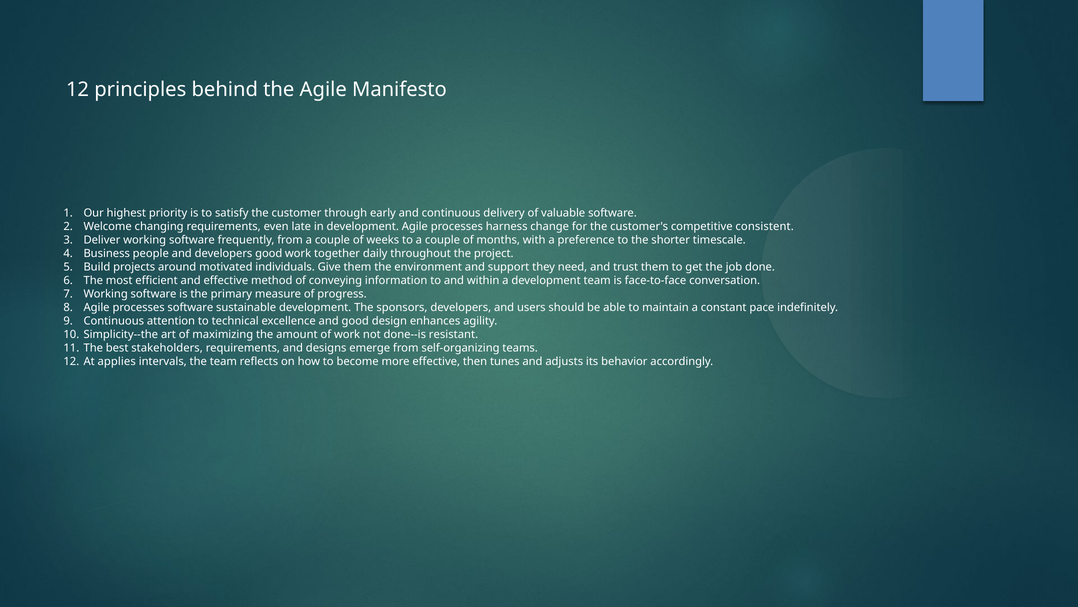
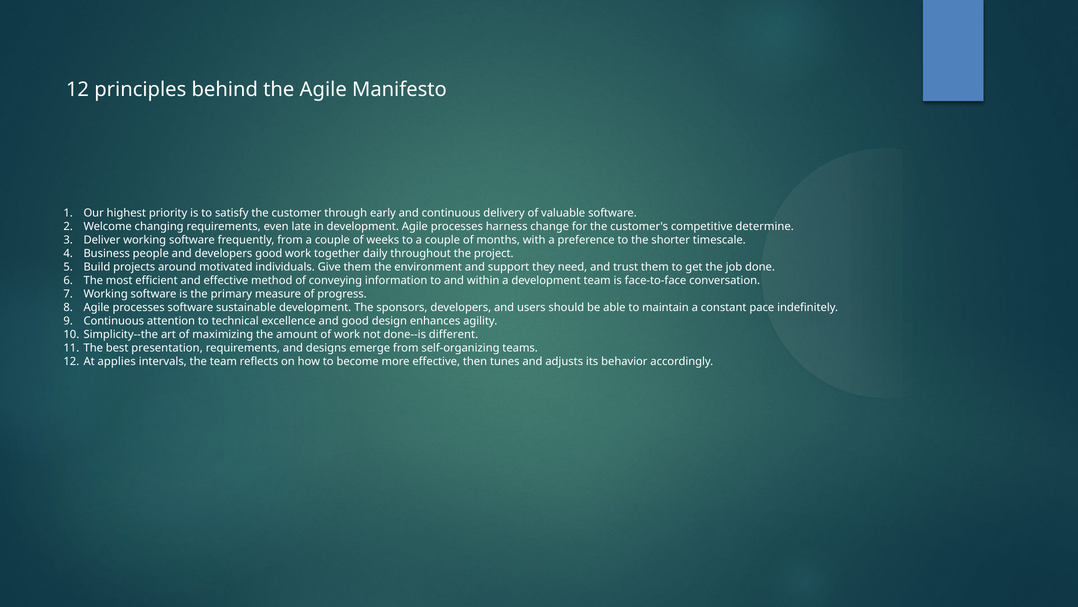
consistent: consistent -> determine
resistant: resistant -> different
stakeholders: stakeholders -> presentation
